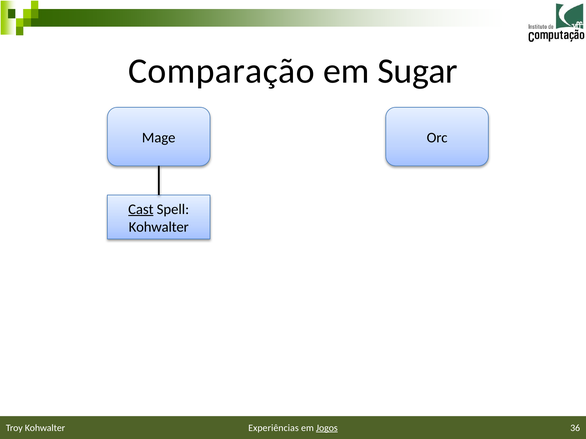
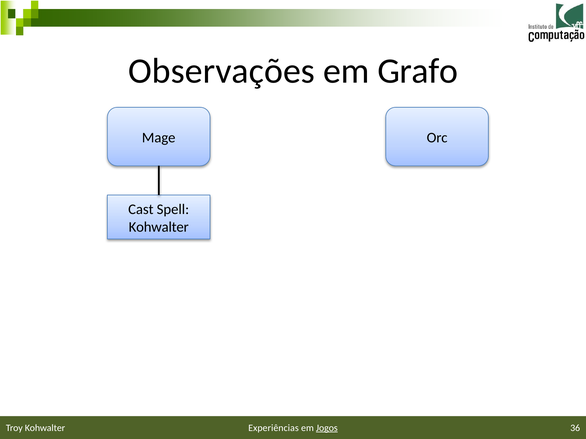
Comparação: Comparação -> Observações
Sugar: Sugar -> Grafo
Cast underline: present -> none
